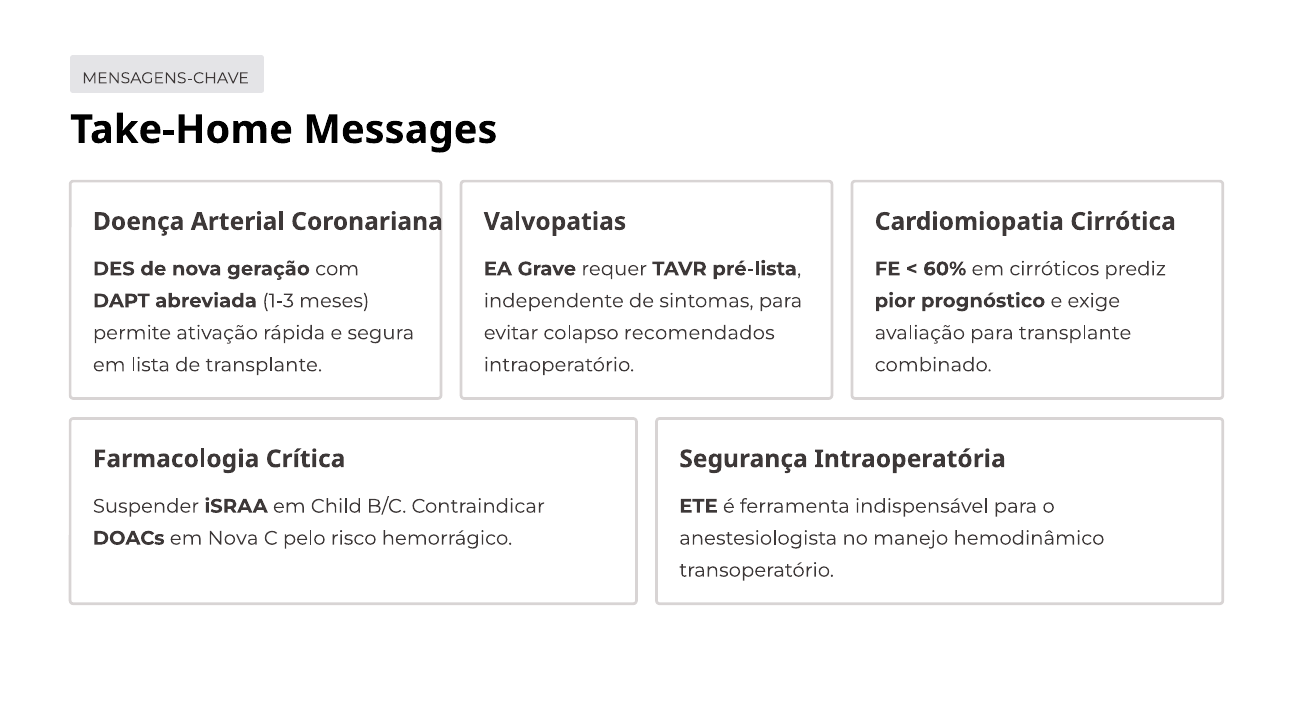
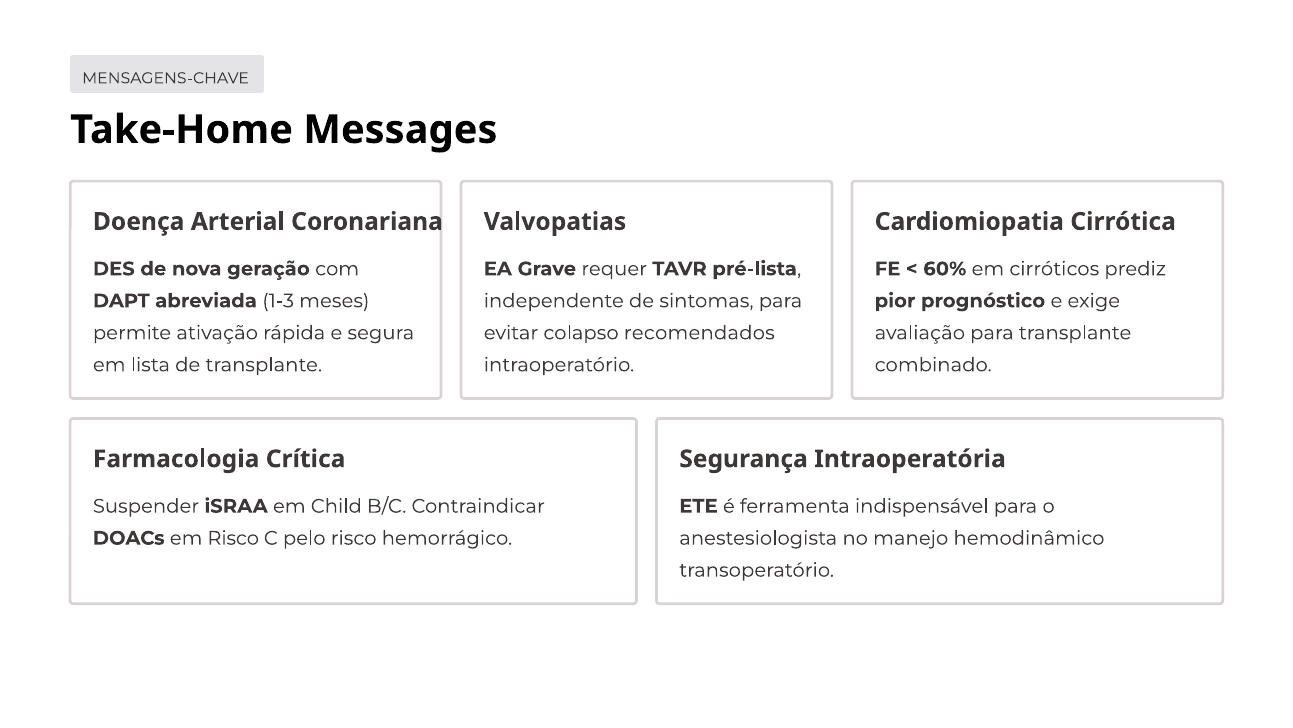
em Nova: Nova -> Risco
